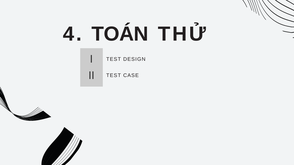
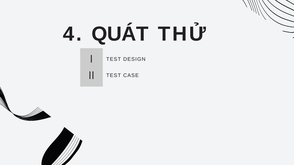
TOÁN: TOÁN -> QUÁT
